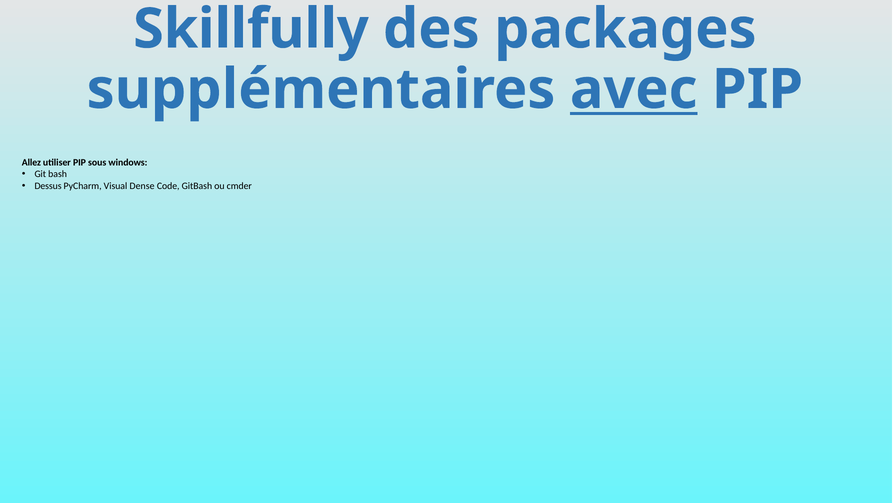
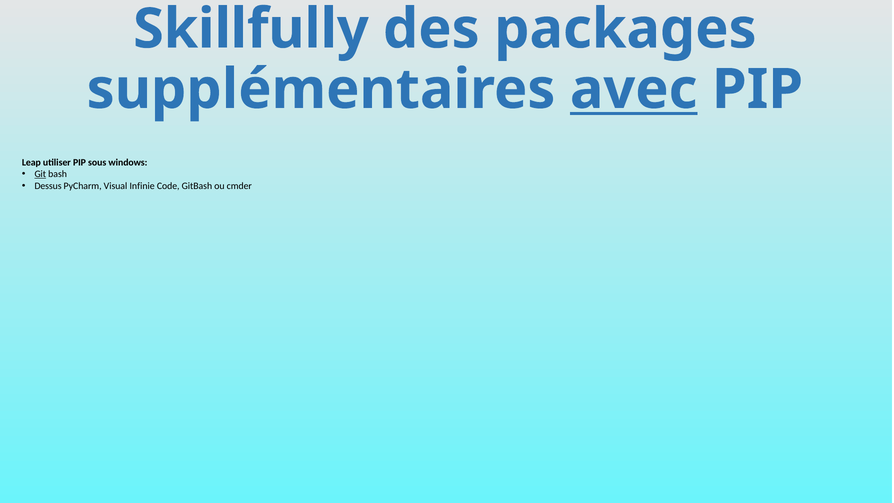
Allez: Allez -> Leap
Git underline: none -> present
Dense: Dense -> Infinie
